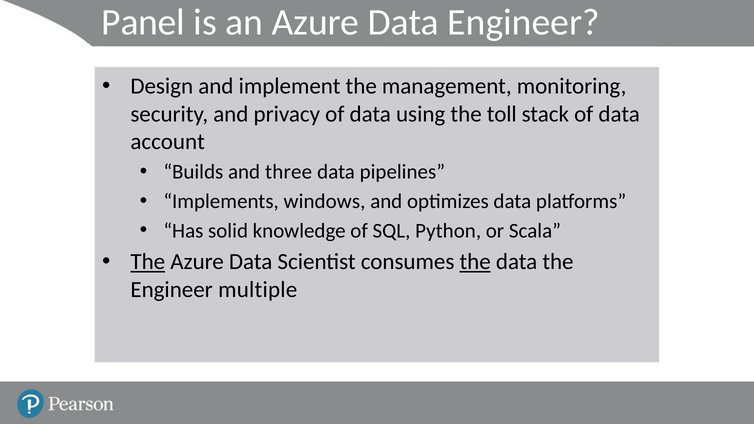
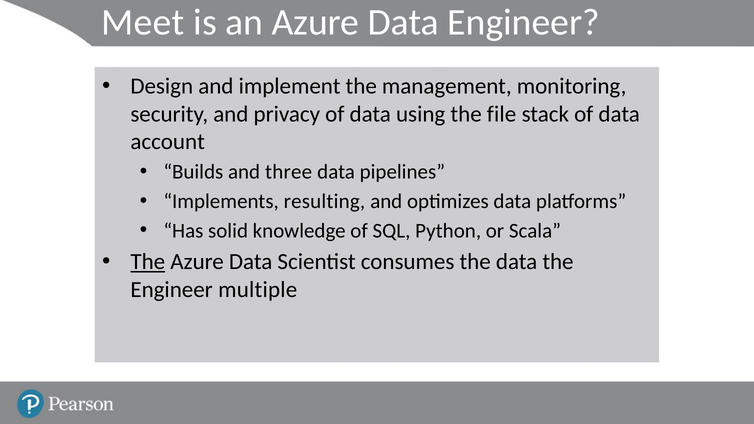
Panel: Panel -> Meet
toll: toll -> file
windows: windows -> resulting
the at (475, 262) underline: present -> none
